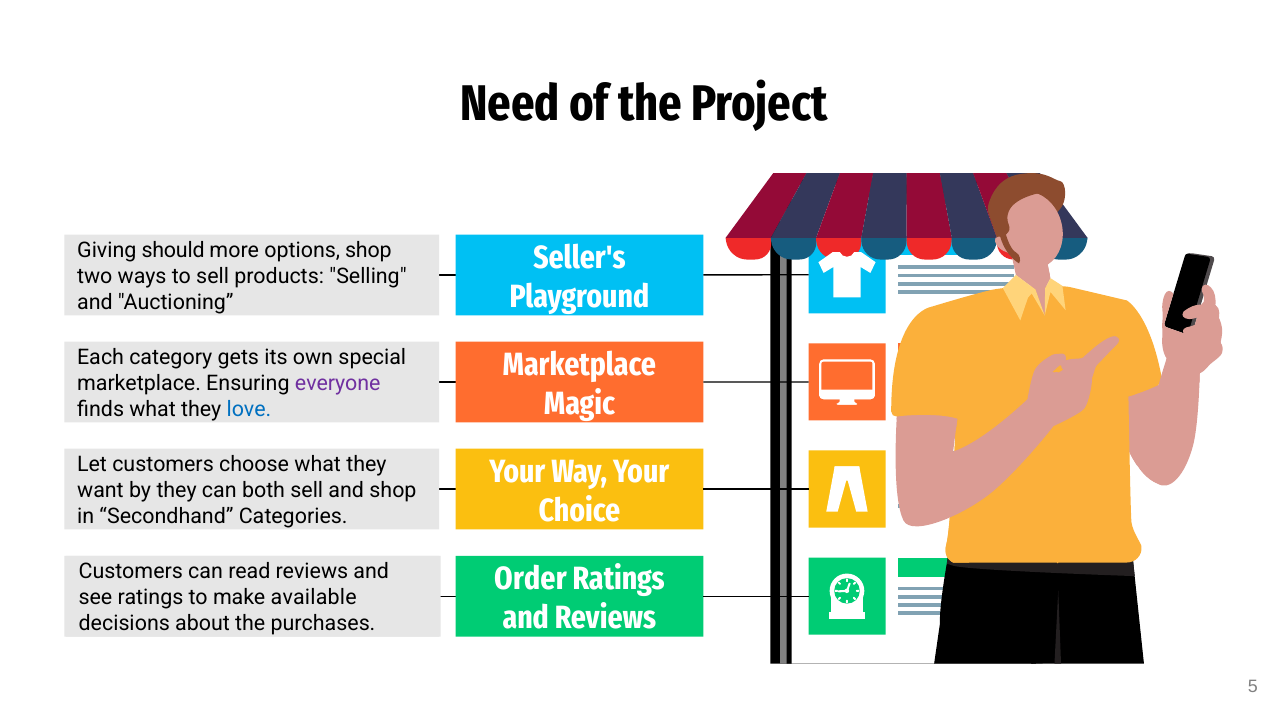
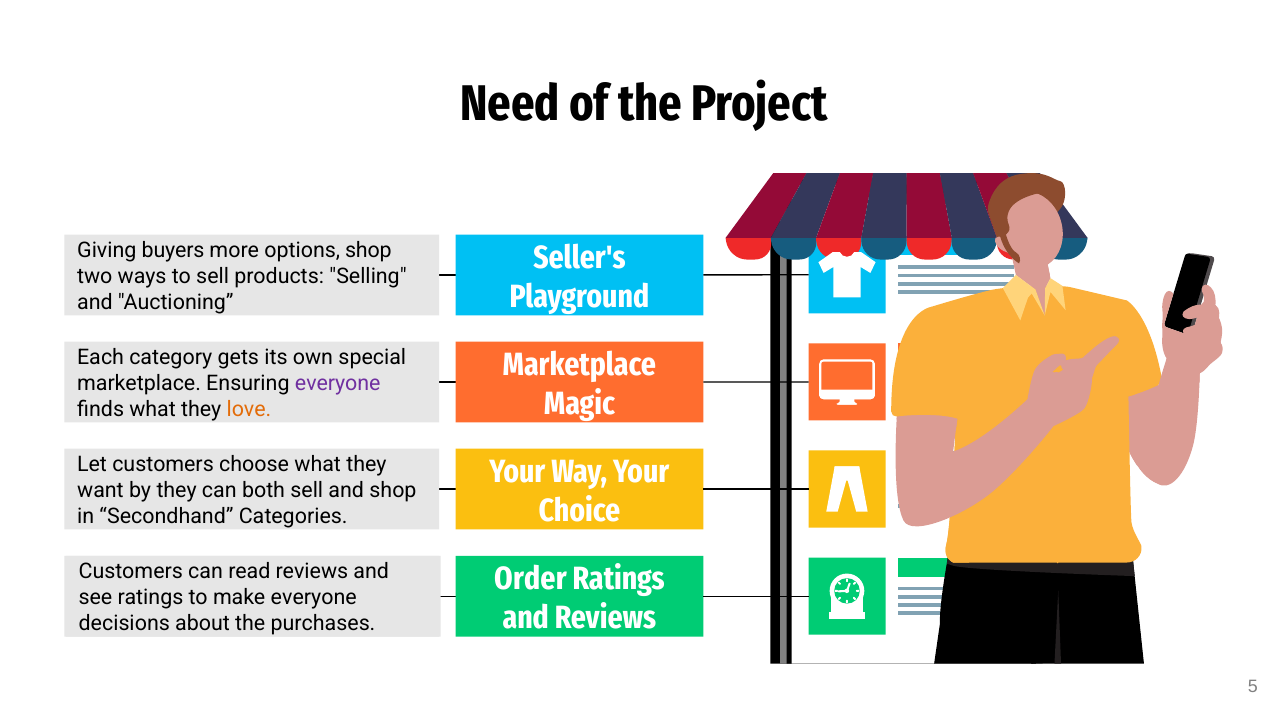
should: should -> buyers
love colour: blue -> orange
make available: available -> everyone
